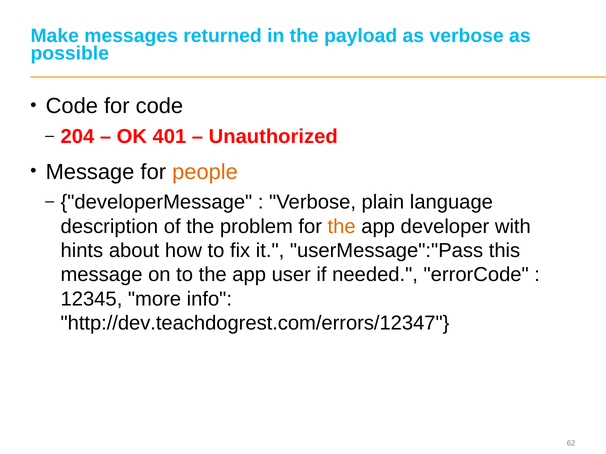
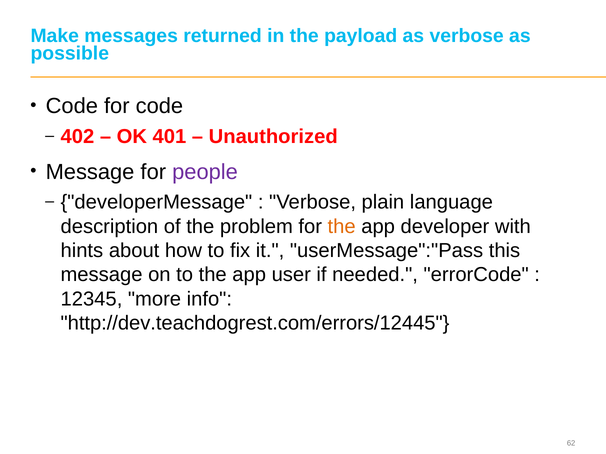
204: 204 -> 402
people colour: orange -> purple
http://dev.teachdogrest.com/errors/12347: http://dev.teachdogrest.com/errors/12347 -> http://dev.teachdogrest.com/errors/12445
